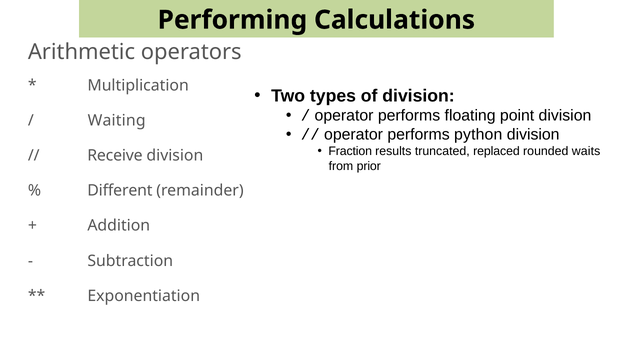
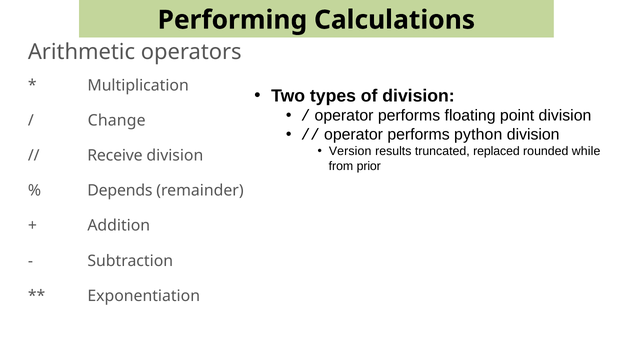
Waiting: Waiting -> Change
Fraction: Fraction -> Version
waits: waits -> while
Different: Different -> Depends
